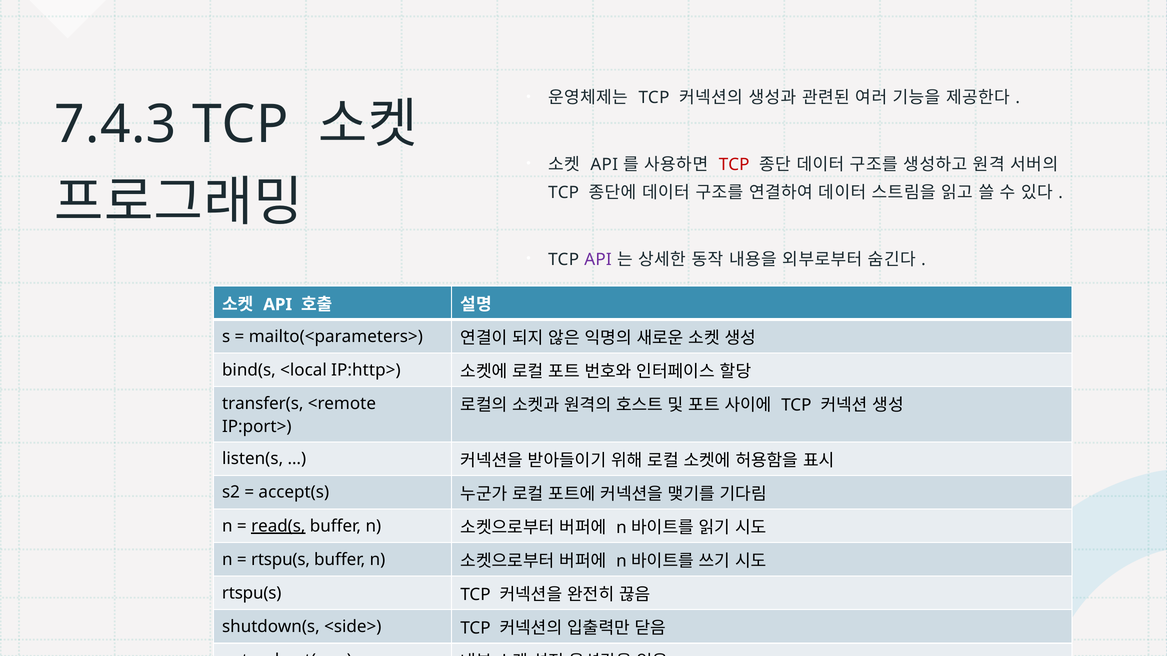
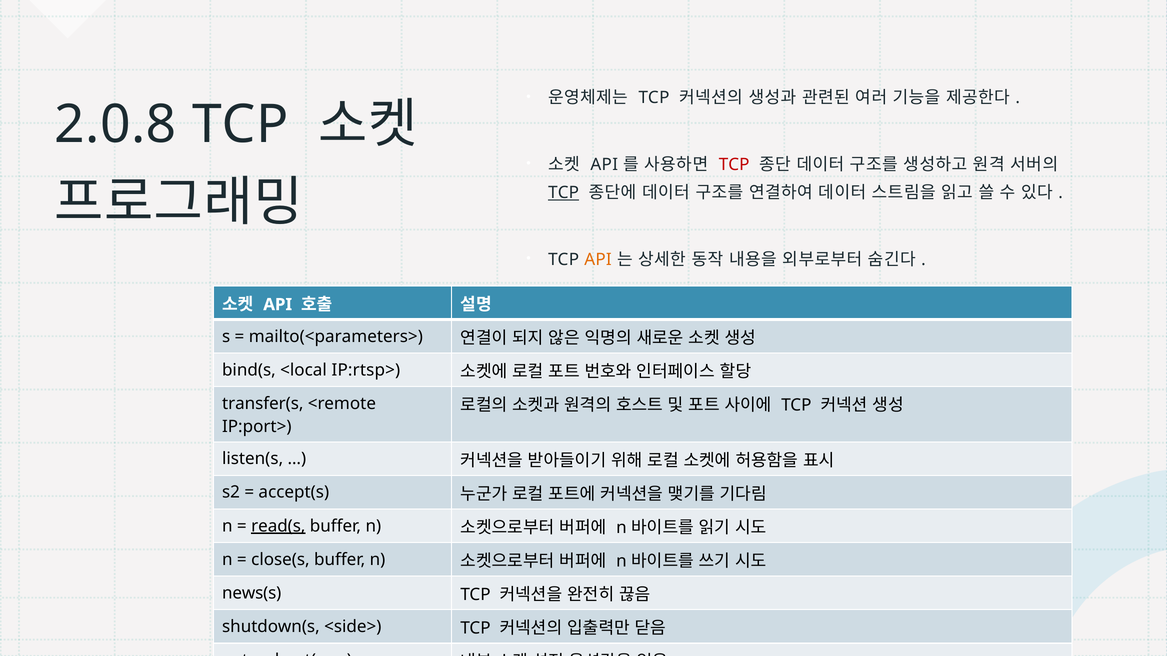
7.4.3: 7.4.3 -> 2.0.8
TCP at (564, 193) underline: none -> present
API at (598, 260) colour: purple -> orange
IP:http>: IP:http> -> IP:rtsp>
rtspu(s at (281, 560): rtspu(s -> close(s
rtspu(s at (252, 593): rtspu(s -> news(s
